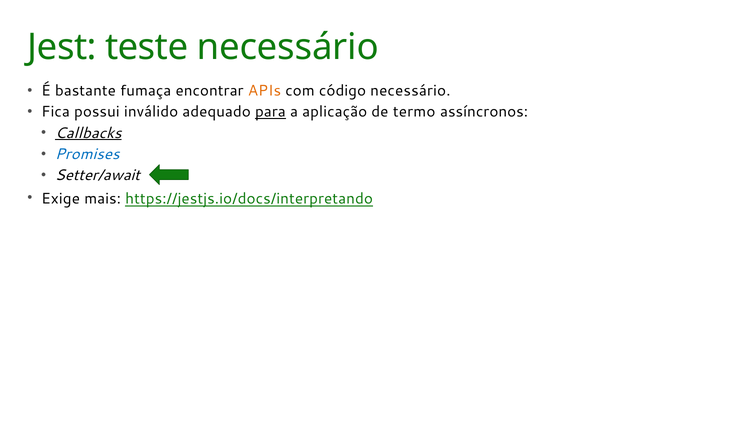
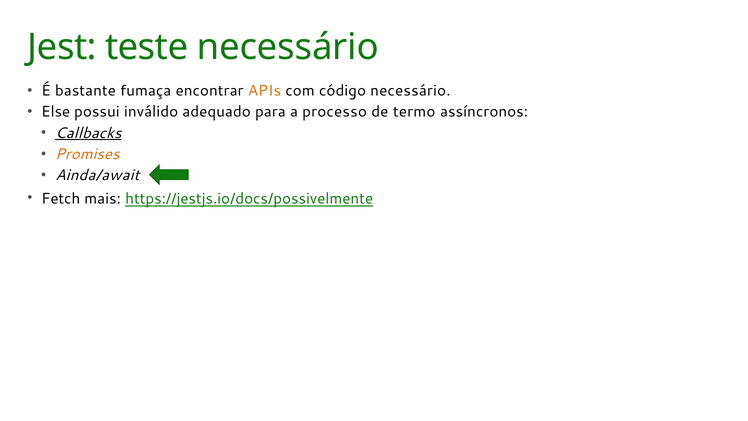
Fica: Fica -> Else
para underline: present -> none
aplicação: aplicação -> processo
Promises colour: blue -> orange
Setter/await: Setter/await -> Ainda/await
Exige: Exige -> Fetch
https://jestjs.io/docs/interpretando: https://jestjs.io/docs/interpretando -> https://jestjs.io/docs/possivelmente
